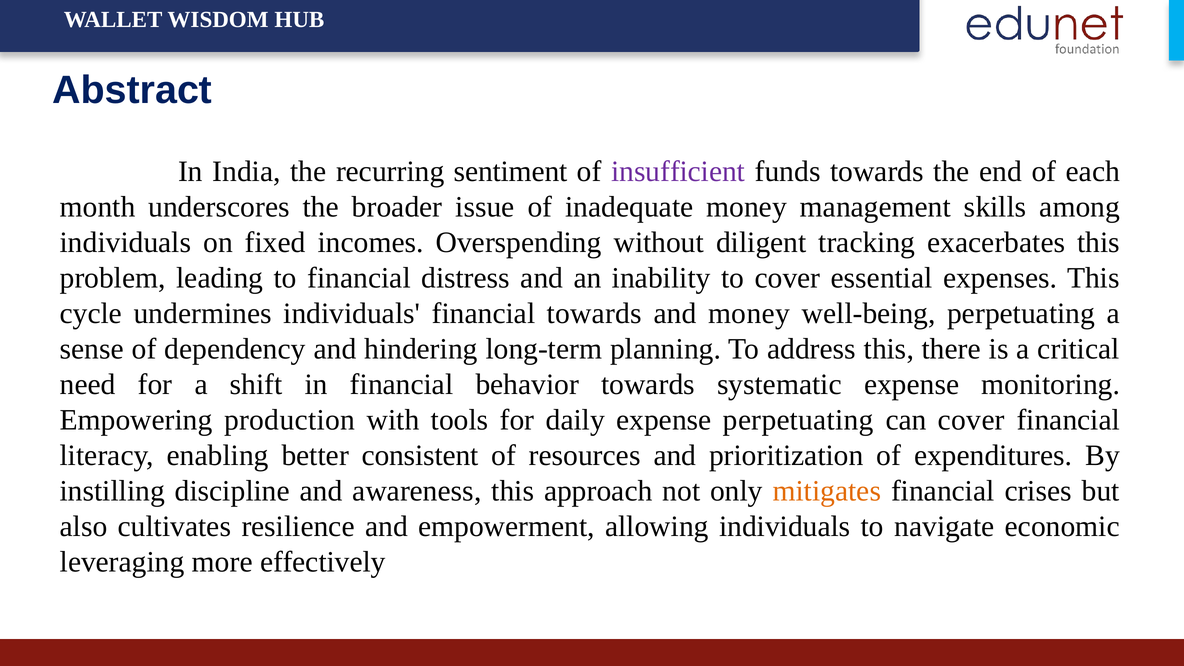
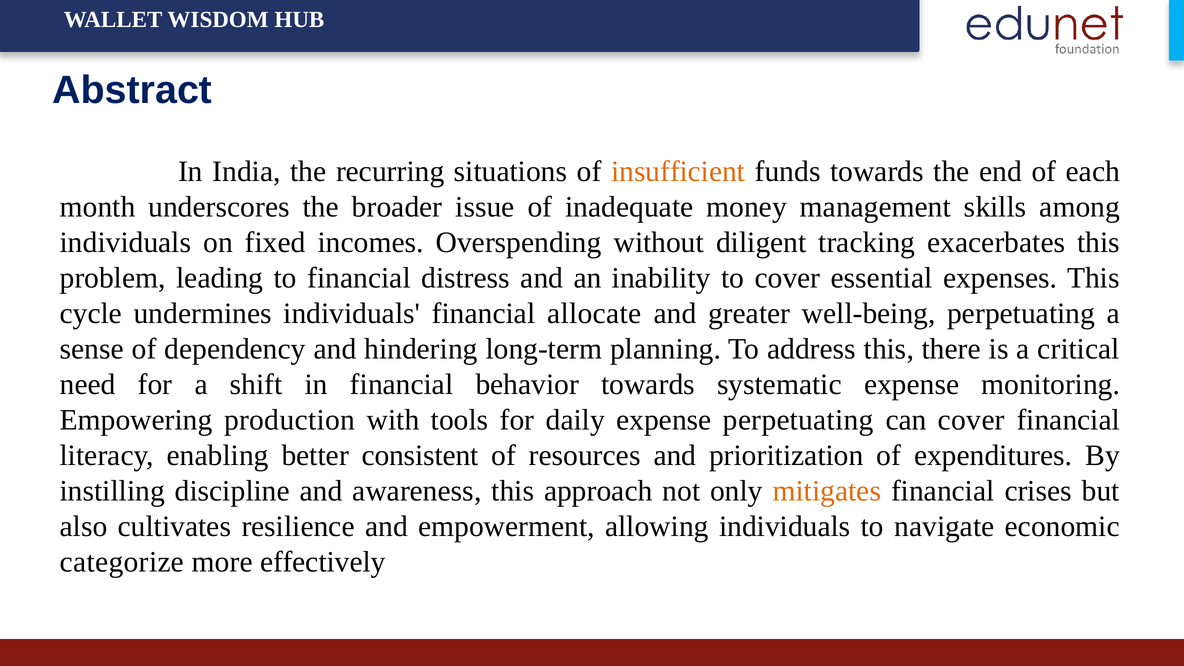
sentiment: sentiment -> situations
insufficient colour: purple -> orange
financial towards: towards -> allocate
and money: money -> greater
leveraging: leveraging -> categorize
